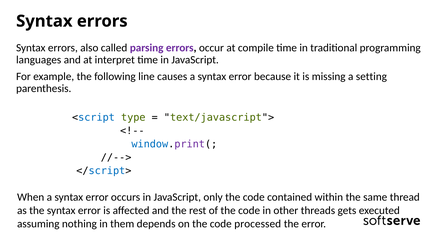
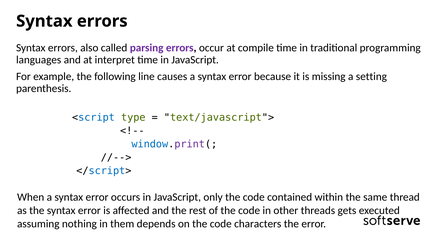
processed: processed -> characters
